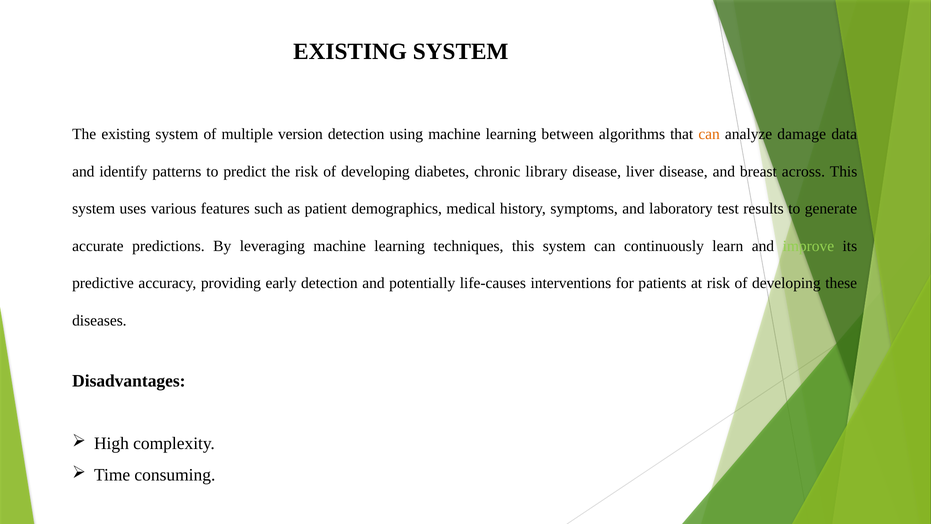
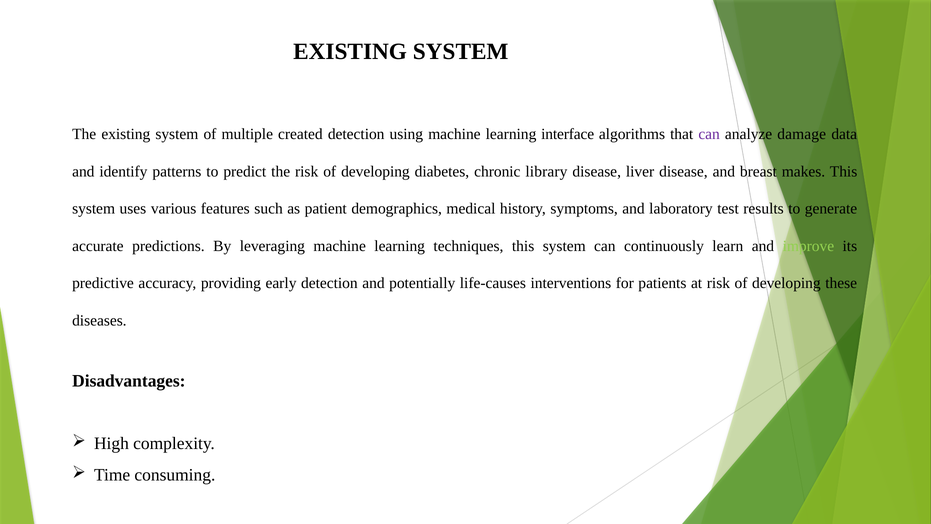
version: version -> created
between: between -> interface
can at (709, 134) colour: orange -> purple
across: across -> makes
